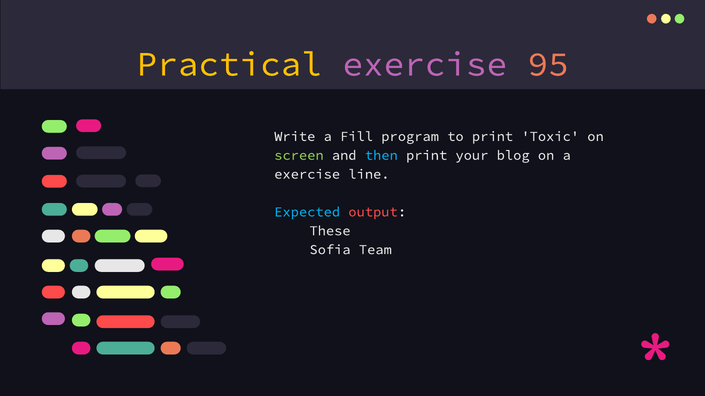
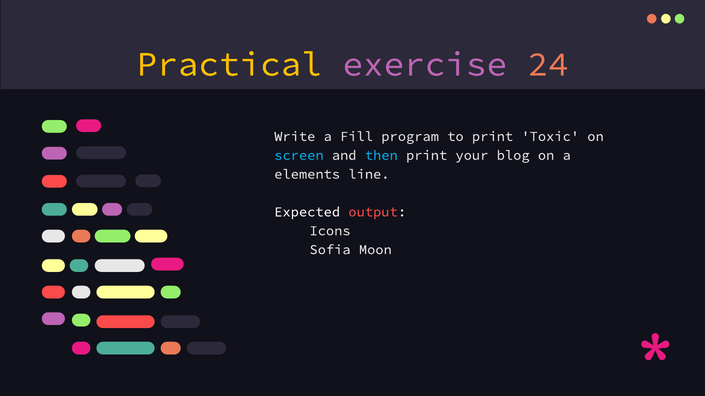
95: 95 -> 24
screen colour: light green -> light blue
exercise at (307, 174): exercise -> elements
Expected colour: light blue -> white
These: These -> Icons
Team: Team -> Moon
